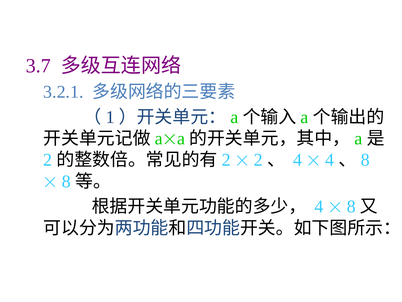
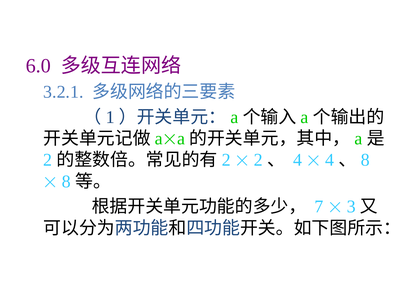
3.7: 3.7 -> 6.0
4 at (319, 206): 4 -> 7
8 at (351, 206): 8 -> 3
